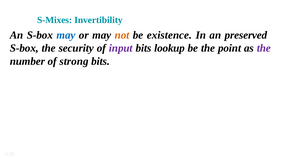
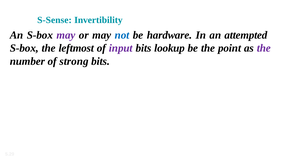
S-Mixes: S-Mixes -> S-Sense
may at (66, 35) colour: blue -> purple
not colour: orange -> blue
existence: existence -> hardware
preserved: preserved -> attempted
security: security -> leftmost
